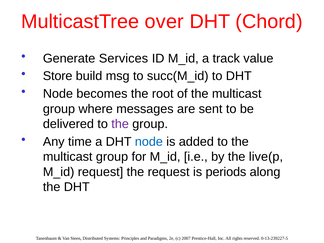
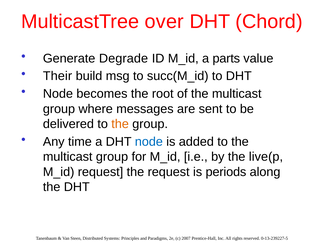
Services: Services -> Degrade
track: track -> parts
Store: Store -> Their
the at (120, 124) colour: purple -> orange
